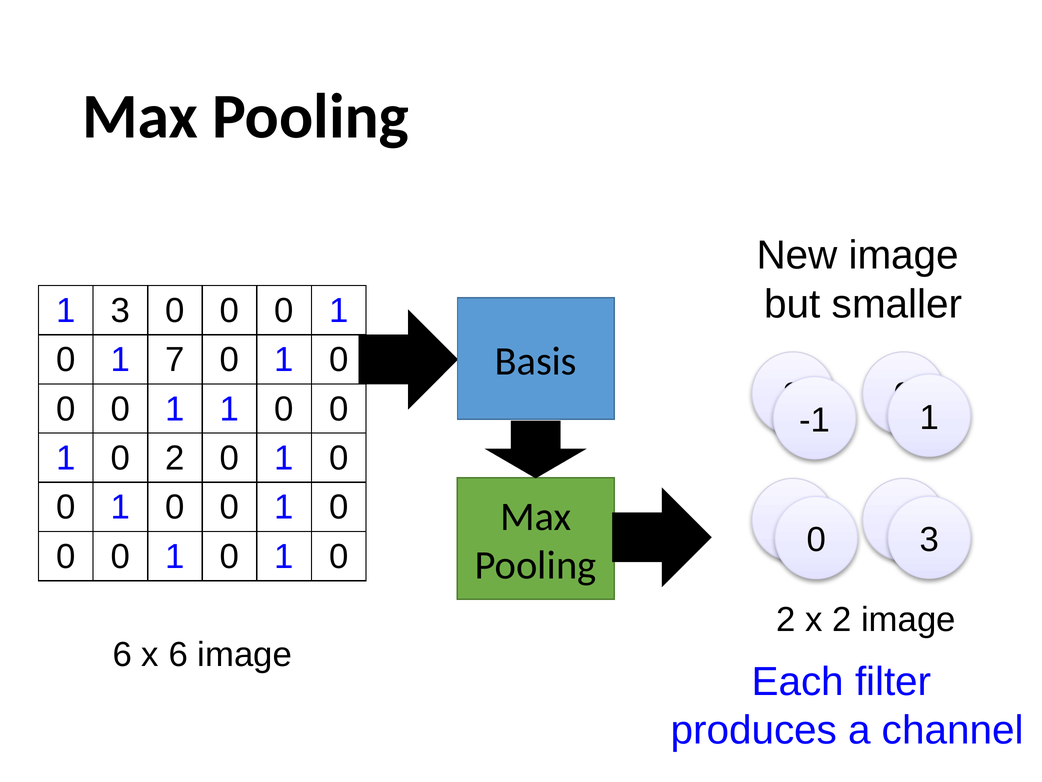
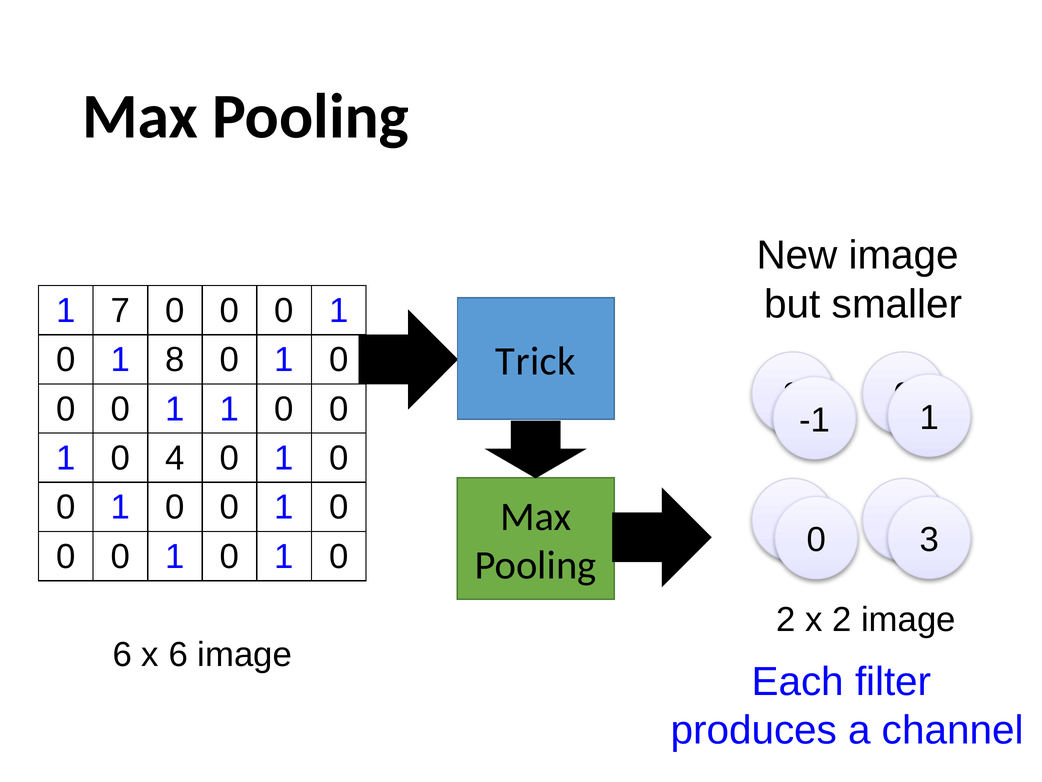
3 at (120, 310): 3 -> 7
7: 7 -> 8
Basis: Basis -> Trick
1 0 2: 2 -> 4
